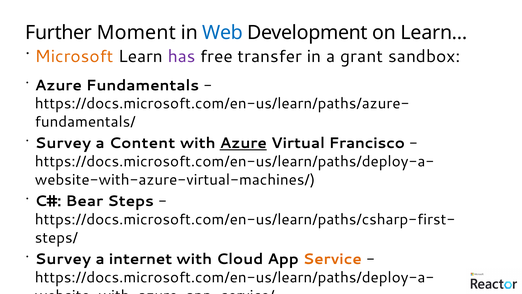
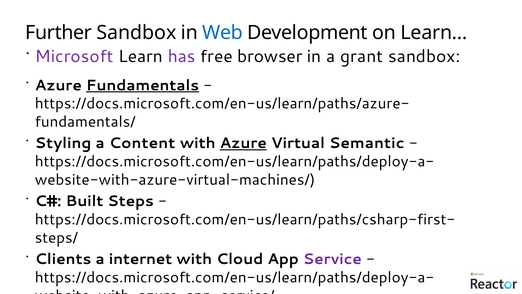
Further Moment: Moment -> Sandbox
Microsoft colour: orange -> purple
transfer: transfer -> browser
Fundamentals underline: none -> present
Survey at (63, 143): Survey -> Styling
Francisco: Francisco -> Semantic
Bear: Bear -> Built
Survey at (63, 259): Survey -> Clients
Service colour: orange -> purple
